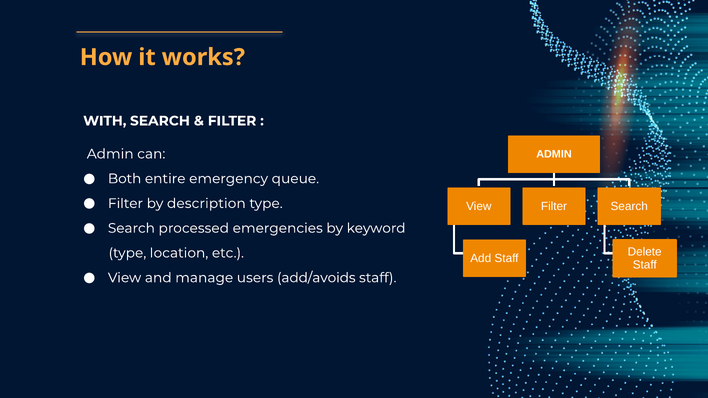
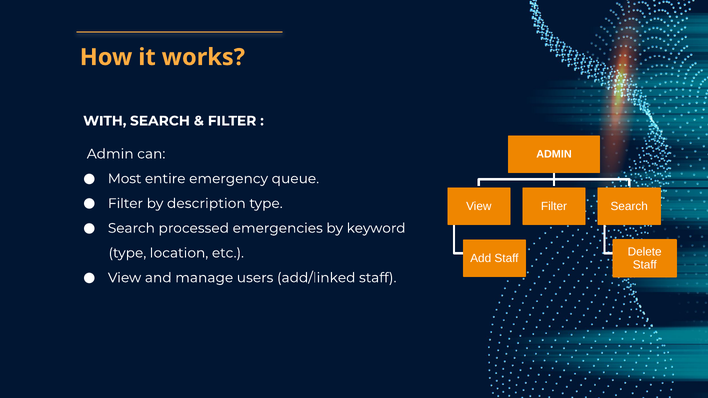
Both: Both -> Most
add/avoids: add/avoids -> add/linked
